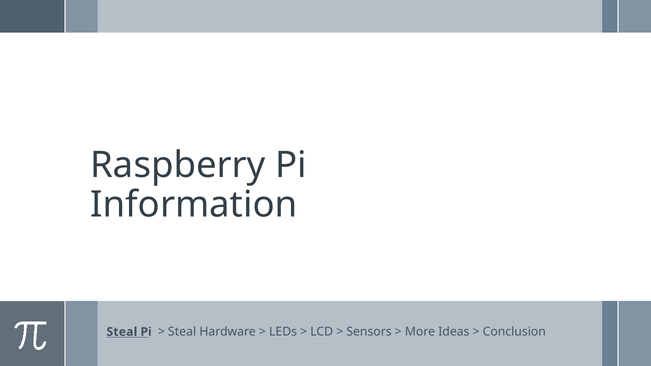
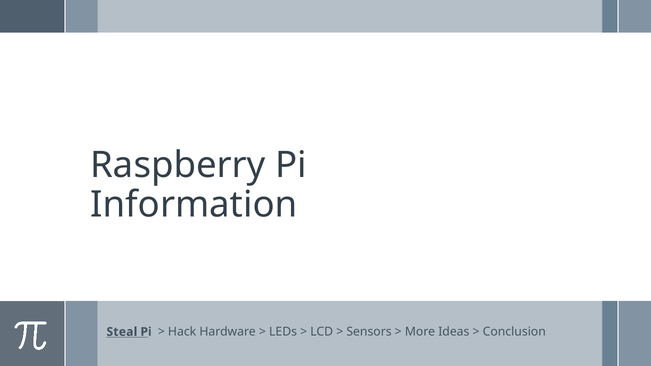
Steal at (182, 332): Steal -> Hack
